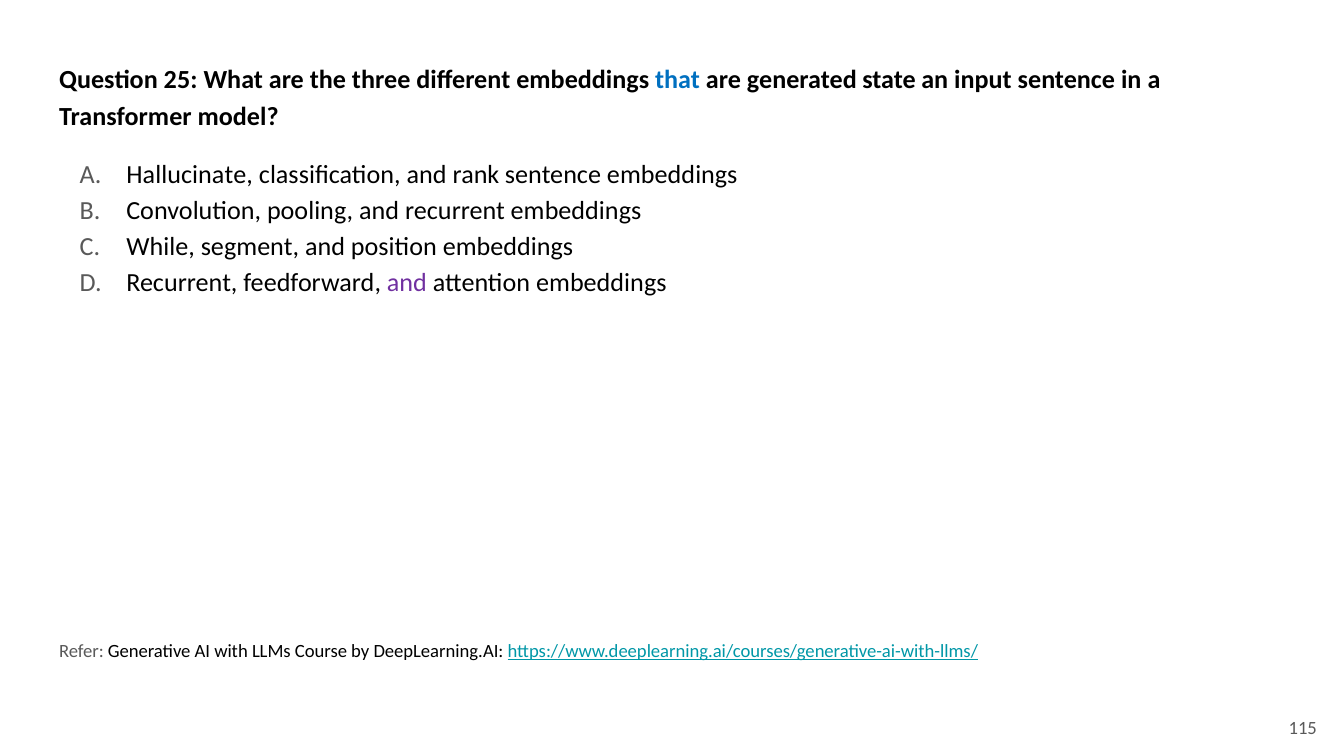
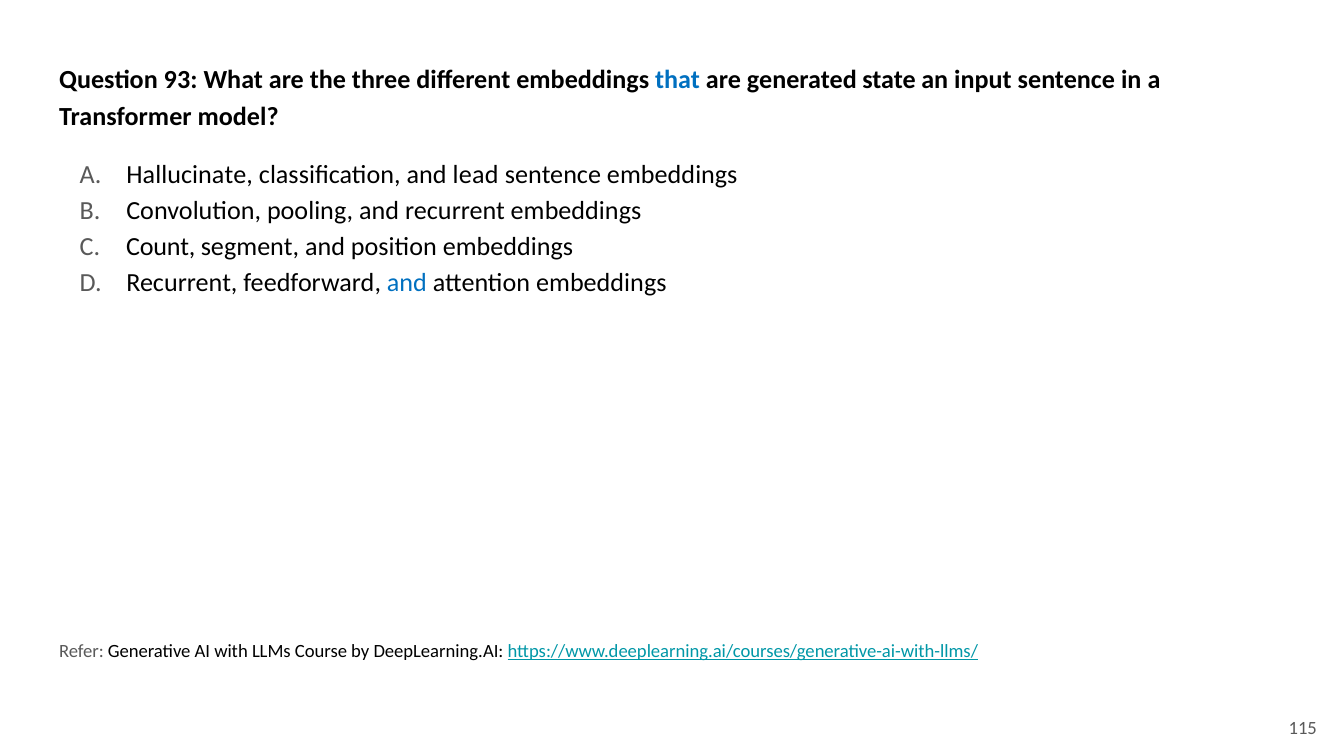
25: 25 -> 93
rank: rank -> lead
While: While -> Count
and at (407, 283) colour: purple -> blue
